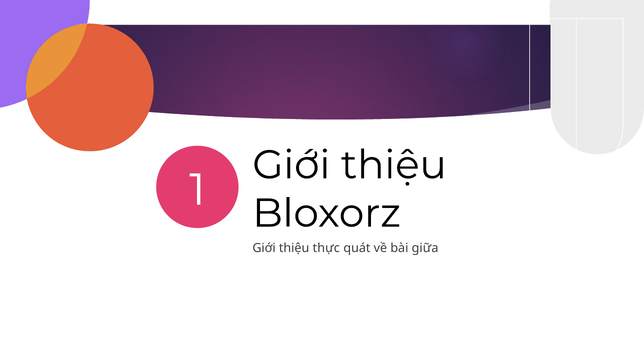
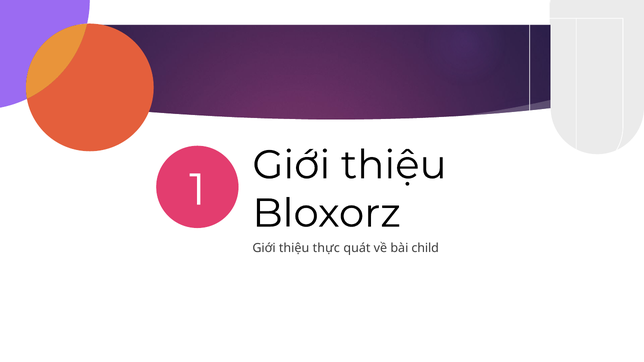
giữa: giữa -> child
